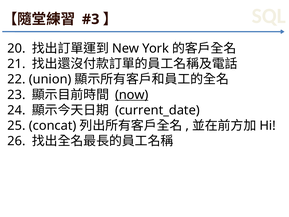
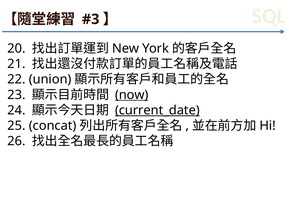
current_date underline: none -> present
